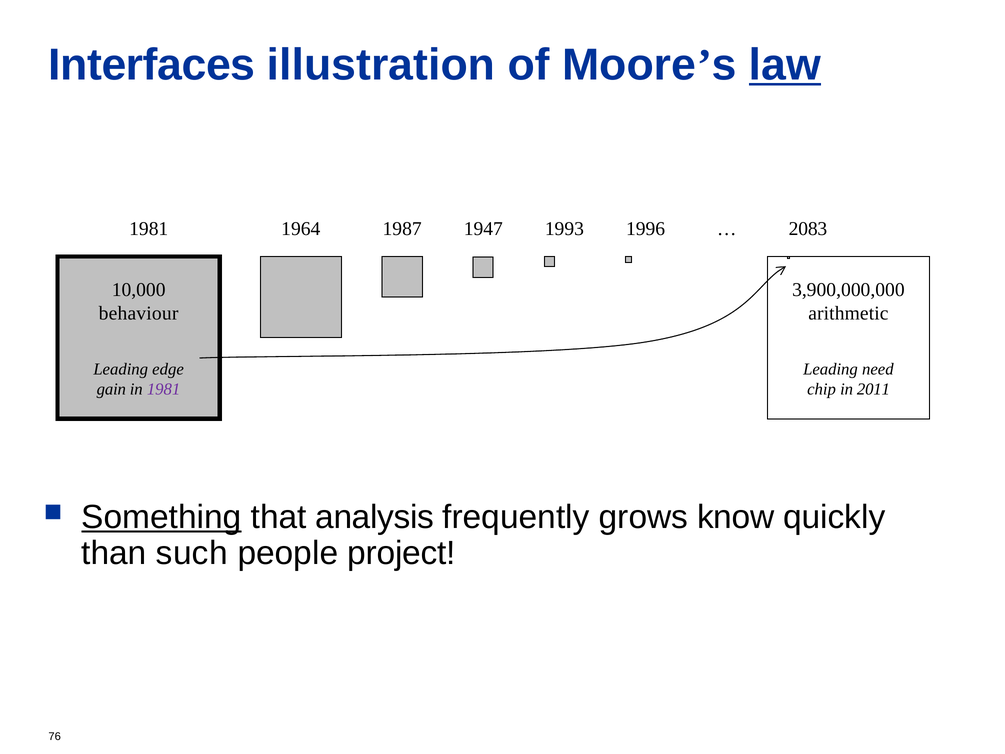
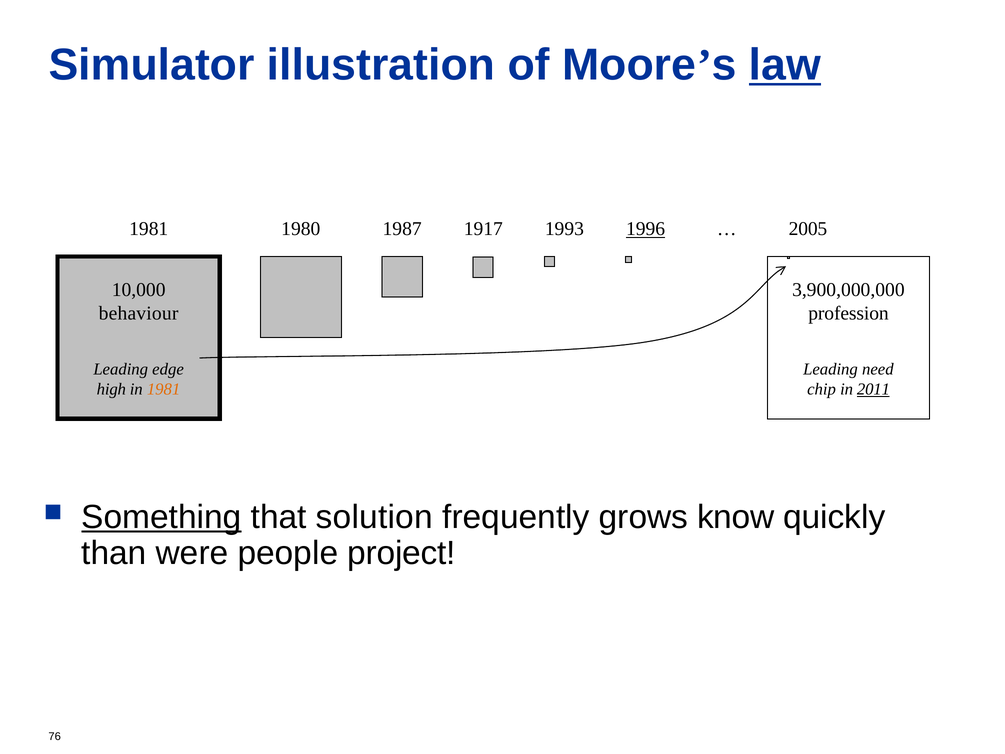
Interfaces: Interfaces -> Simulator
1964: 1964 -> 1980
1947: 1947 -> 1917
1996 underline: none -> present
2083: 2083 -> 2005
arithmetic: arithmetic -> profession
gain: gain -> high
1981 at (164, 389) colour: purple -> orange
2011 underline: none -> present
analysis: analysis -> solution
such: such -> were
